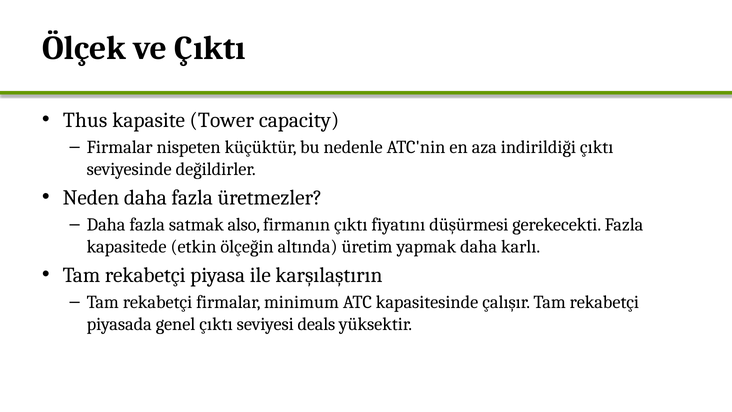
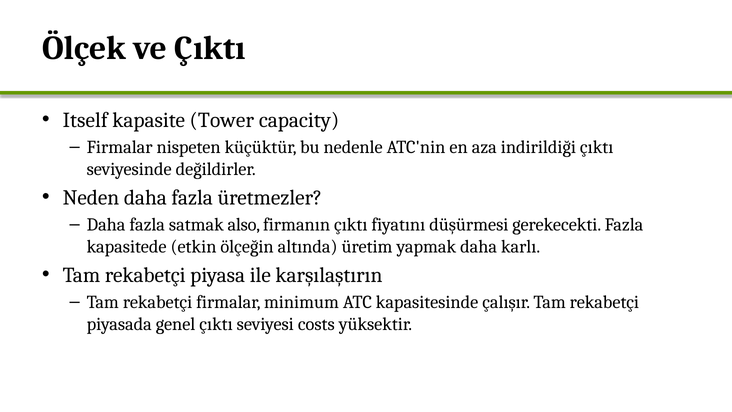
Thus: Thus -> Itself
deals: deals -> costs
